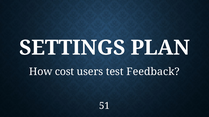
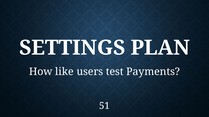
cost: cost -> like
Feedback: Feedback -> Payments
